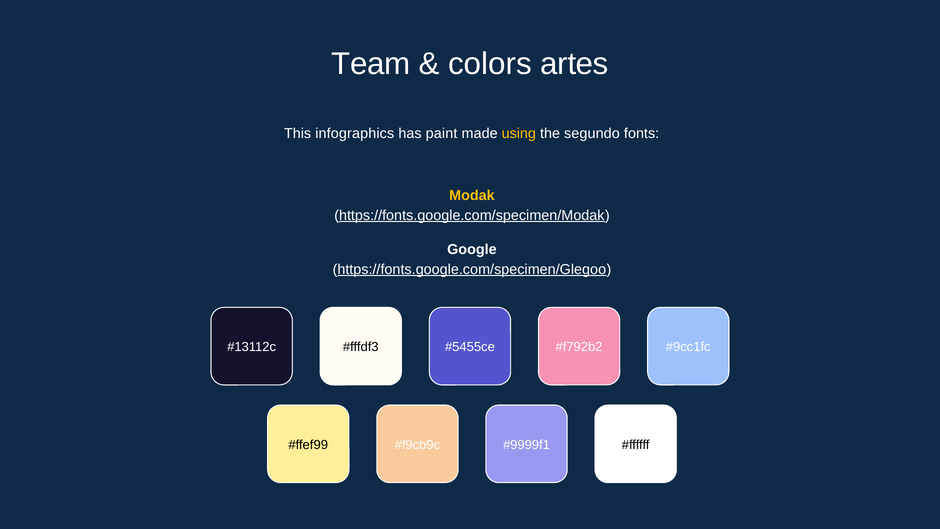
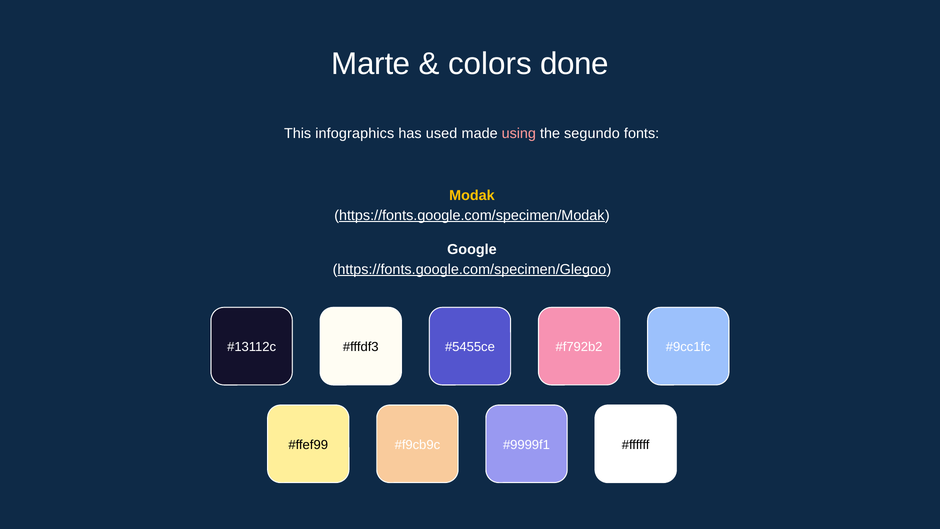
Team: Team -> Marte
artes: artes -> done
paint: paint -> used
using colour: yellow -> pink
